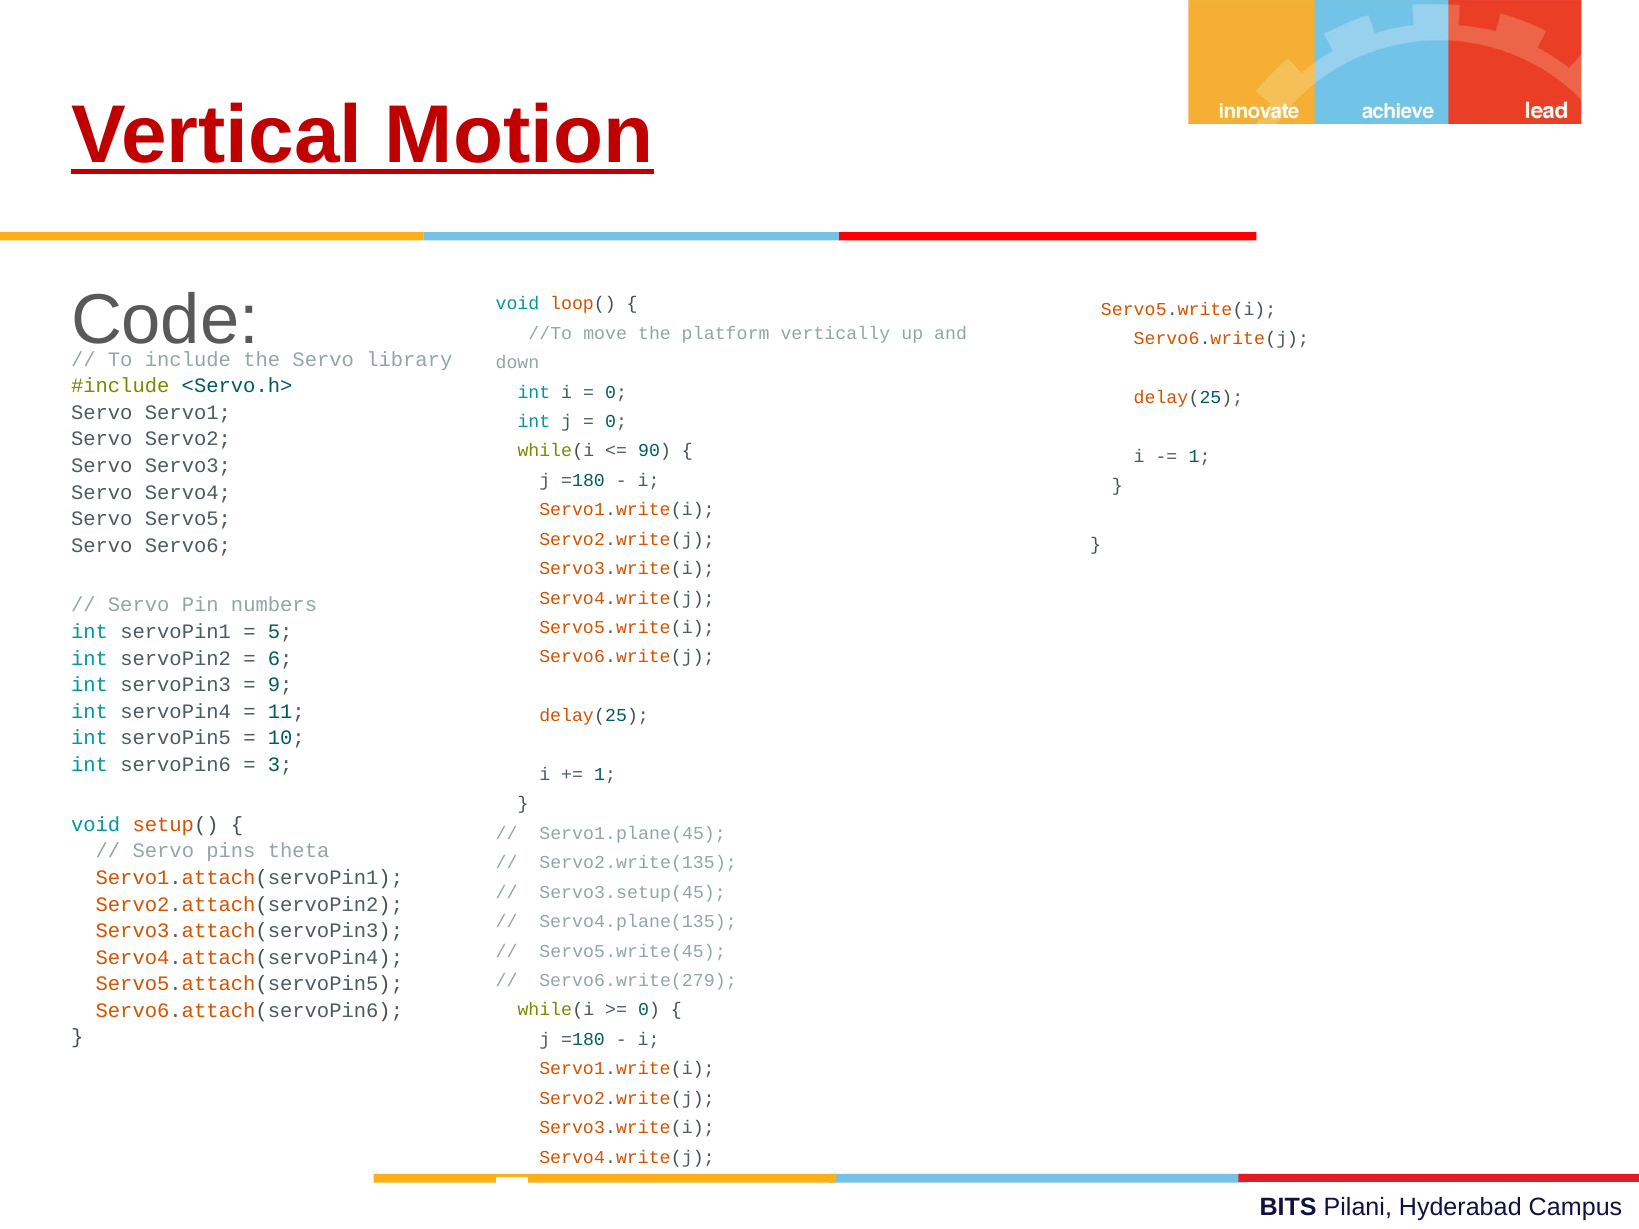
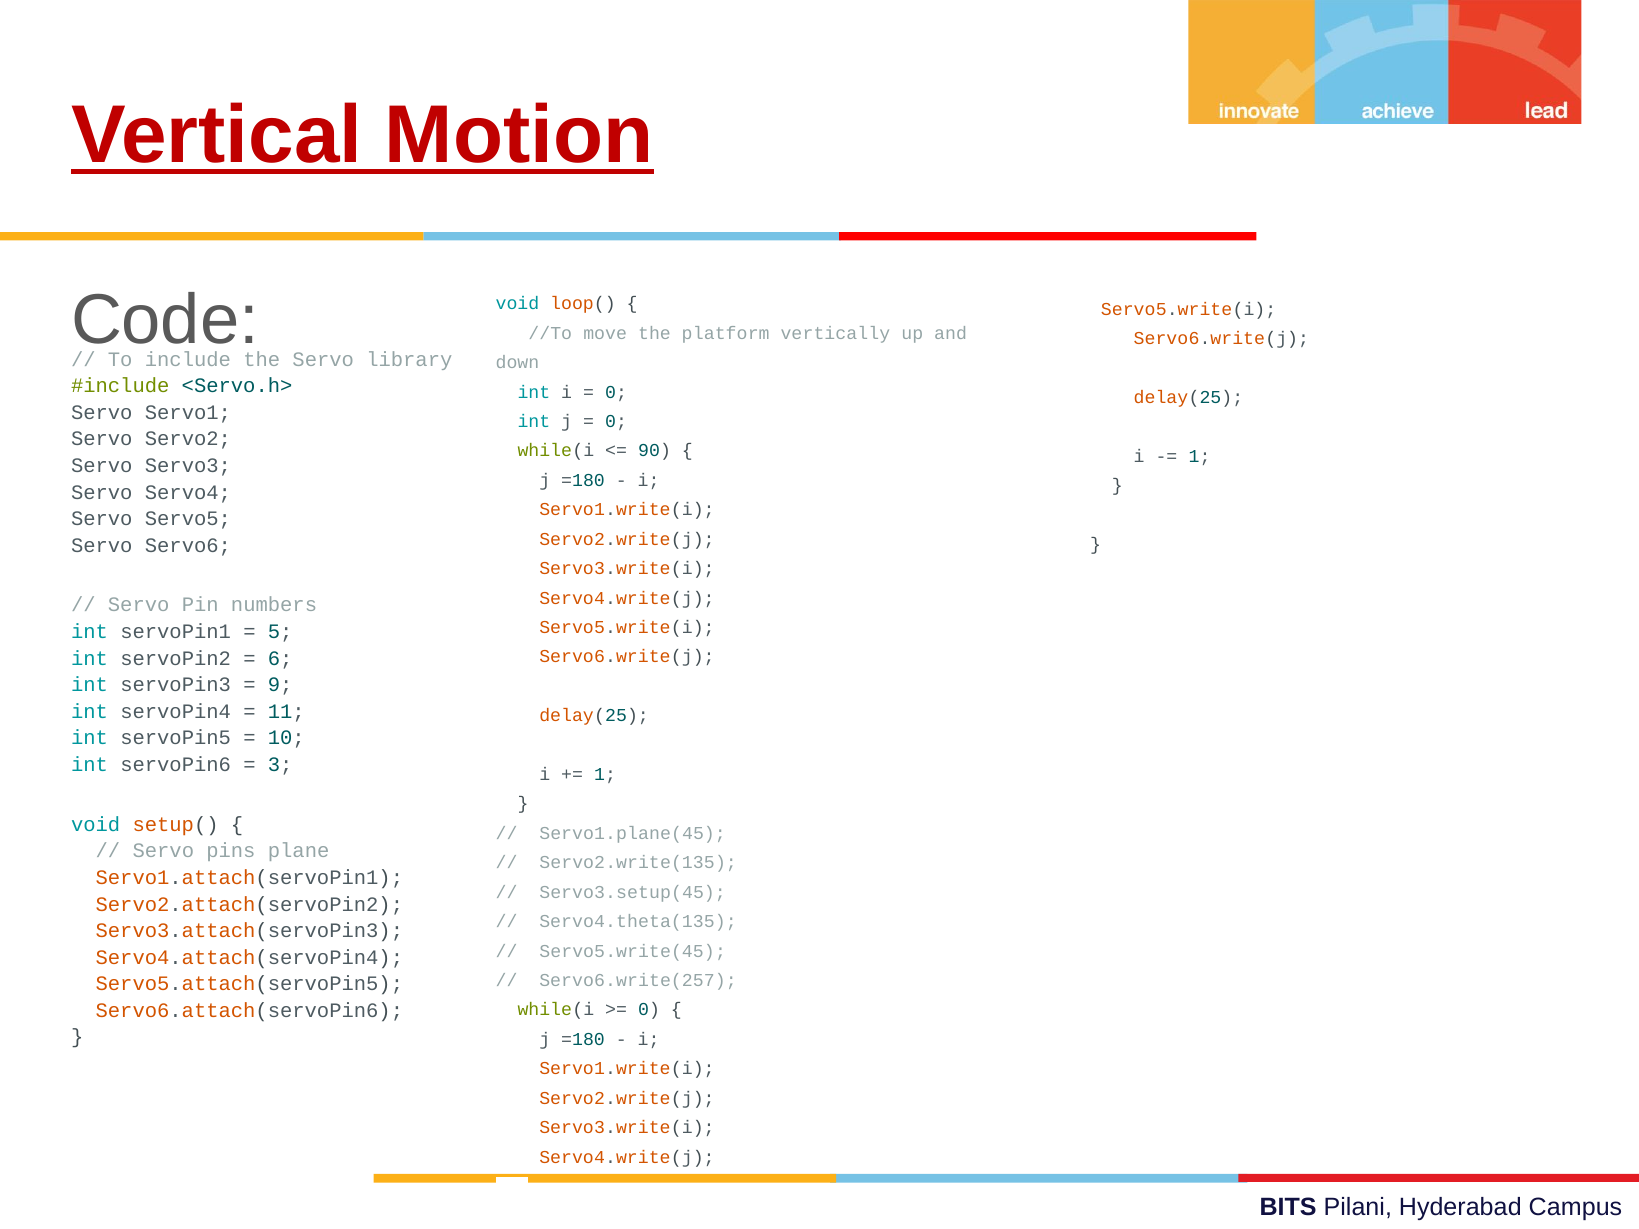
theta: theta -> plane
Servo4.plane(135: Servo4.plane(135 -> Servo4.theta(135
Servo6.write(279: Servo6.write(279 -> Servo6.write(257
